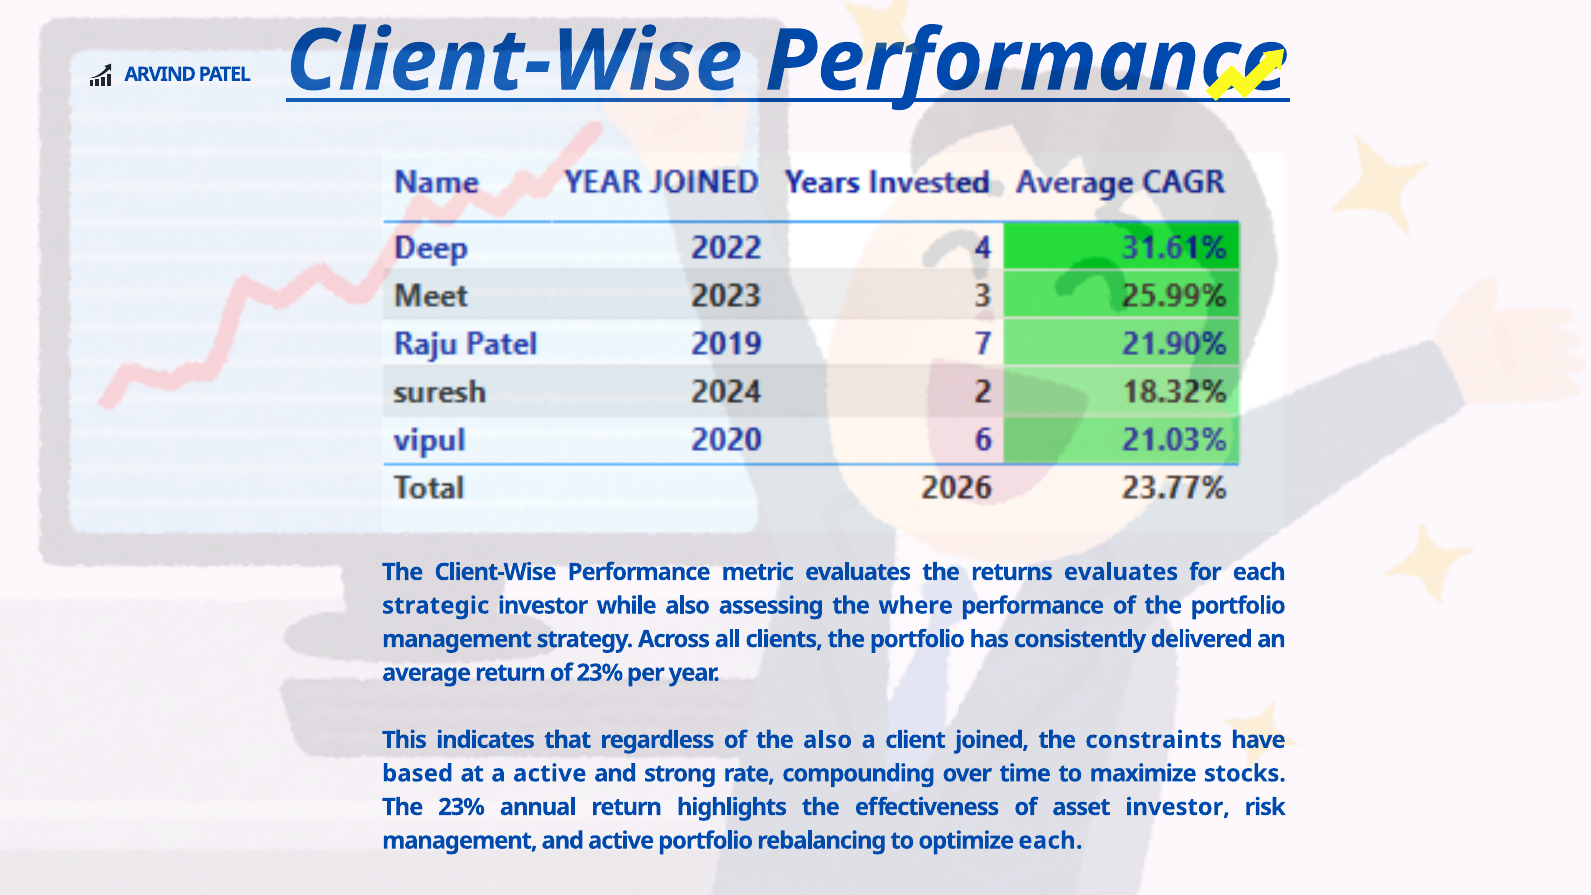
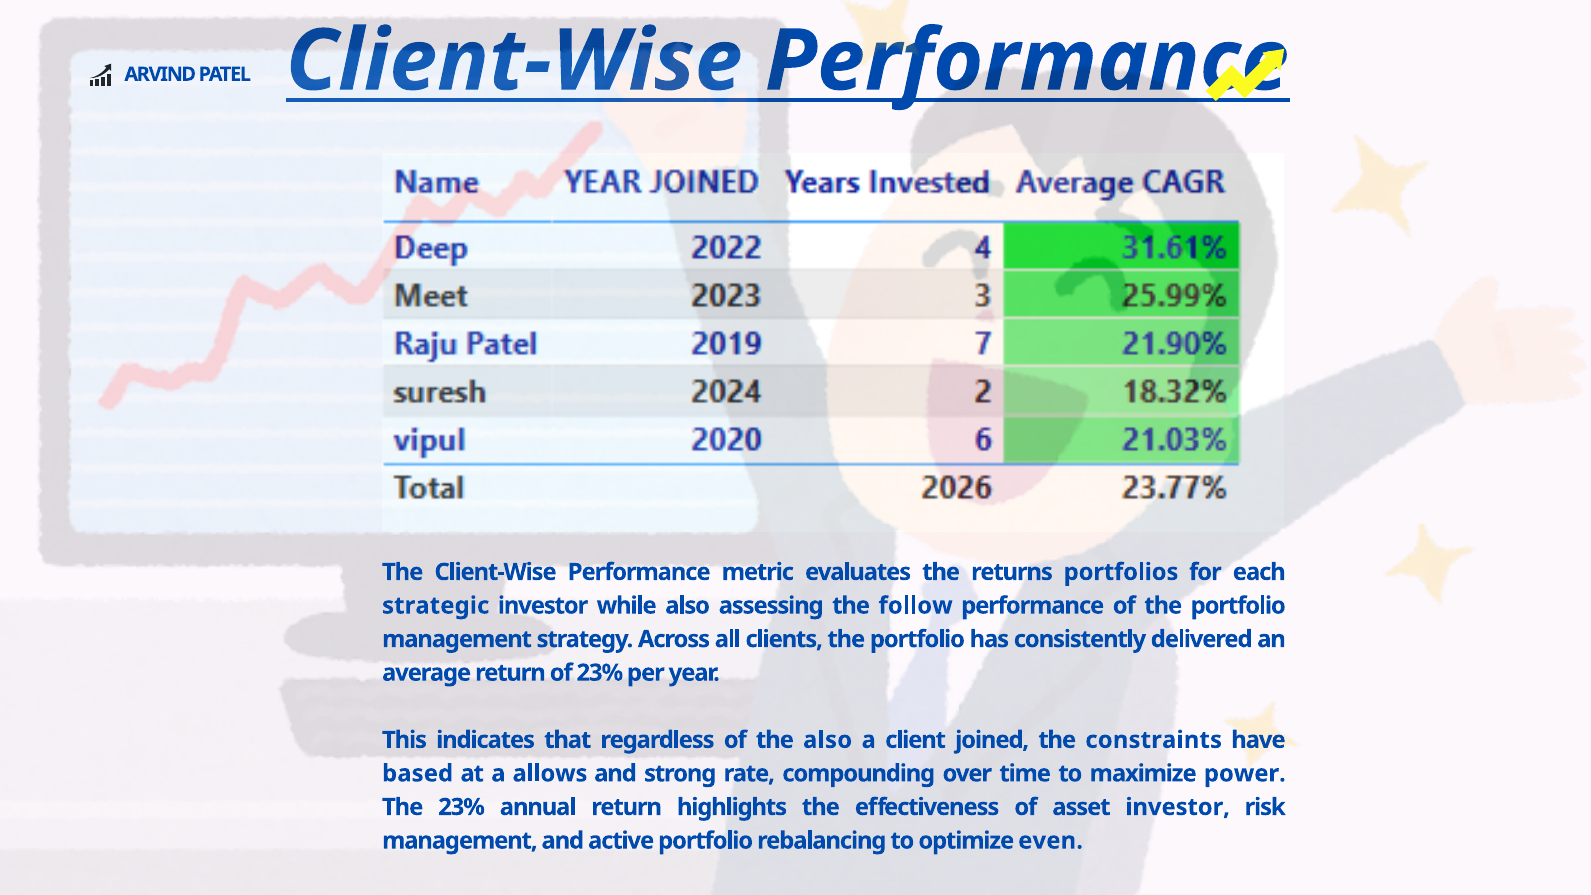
returns evaluates: evaluates -> portfolios
where: where -> follow
a active: active -> allows
stocks: stocks -> power
optimize each: each -> even
